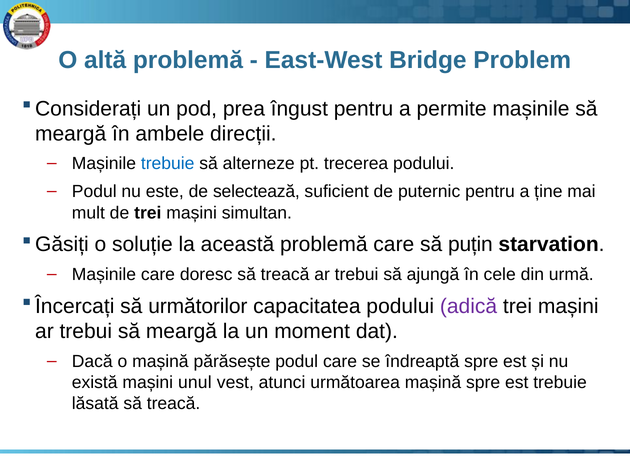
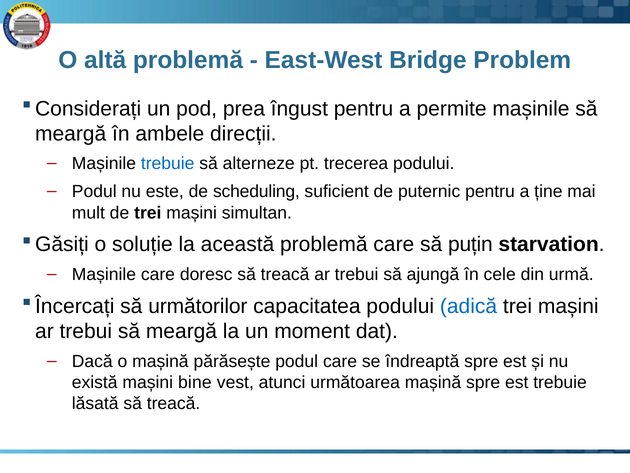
selectează: selectează -> scheduling
adică colour: purple -> blue
unul: unul -> bine
